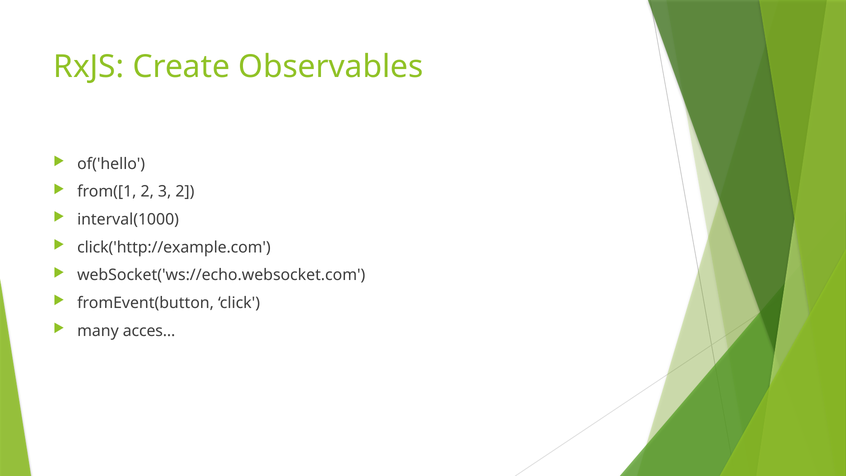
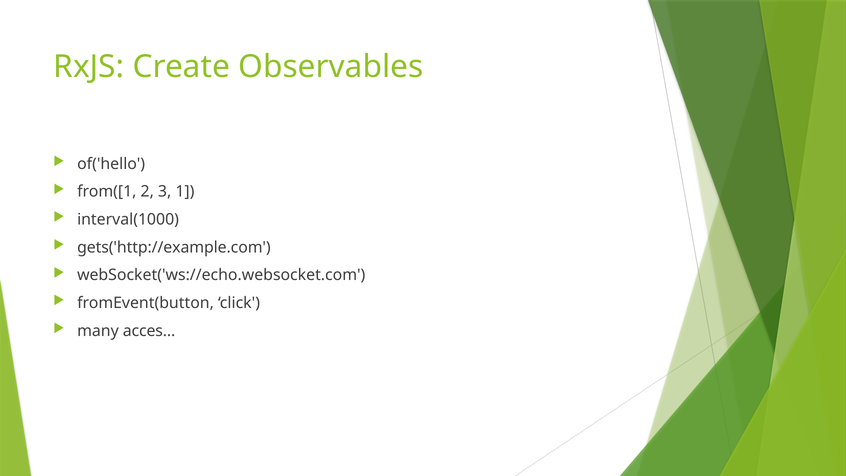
3 2: 2 -> 1
click('http://example.com: click('http://example.com -> gets('http://example.com
